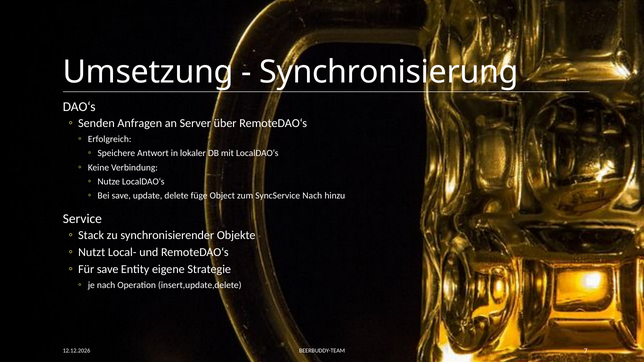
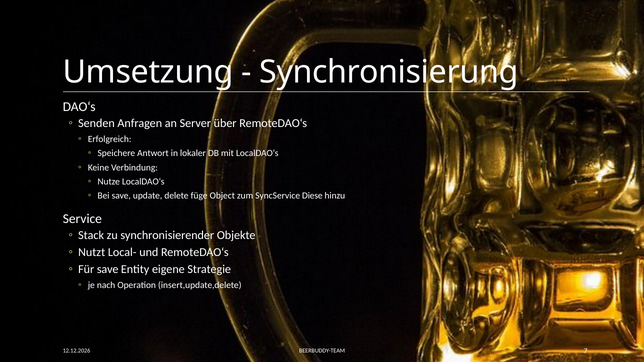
SyncService Nach: Nach -> Diese
